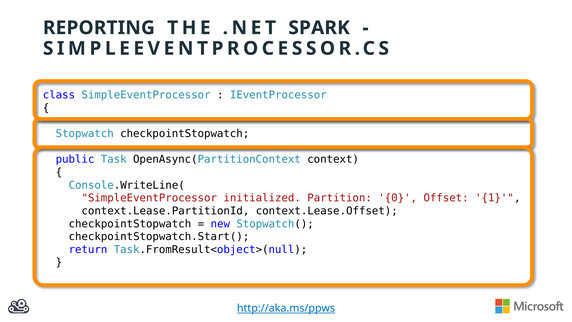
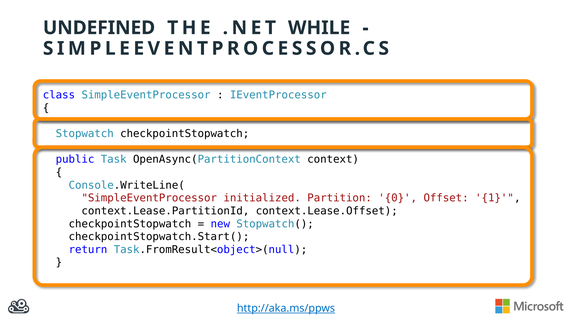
REPORTING: REPORTING -> UNDEFINED
SPARK: SPARK -> WHILE
